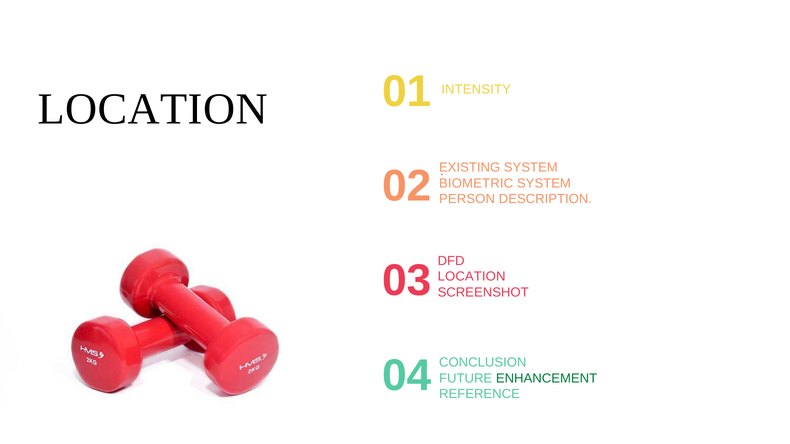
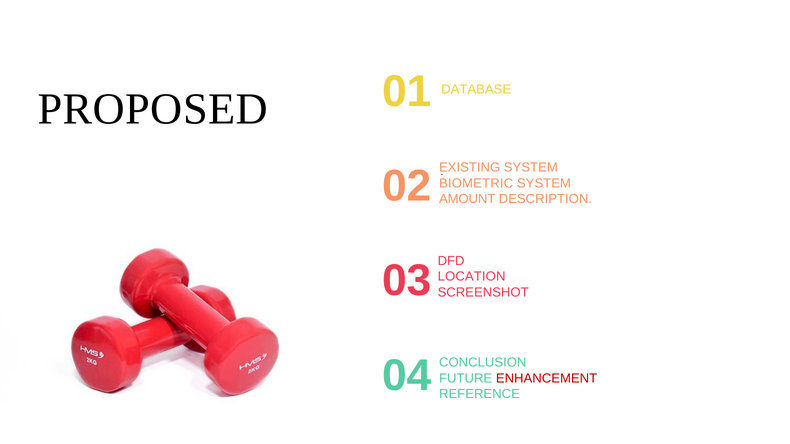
LOCATION at (153, 109): LOCATION -> PROPOSED
INTENSITY: INTENSITY -> DATABASE
PERSON: PERSON -> AMOUNT
ENHANCEMENT colour: green -> red
